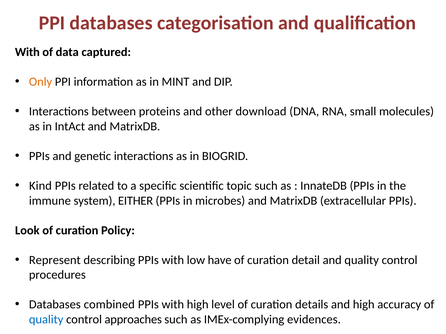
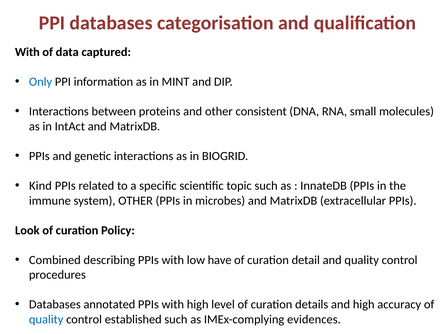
Only colour: orange -> blue
download: download -> consistent
system EITHER: EITHER -> OTHER
Represent: Represent -> Combined
combined: combined -> annotated
approaches: approaches -> established
